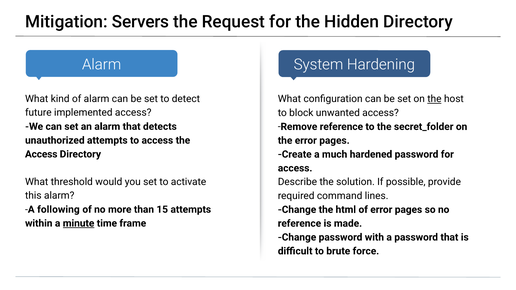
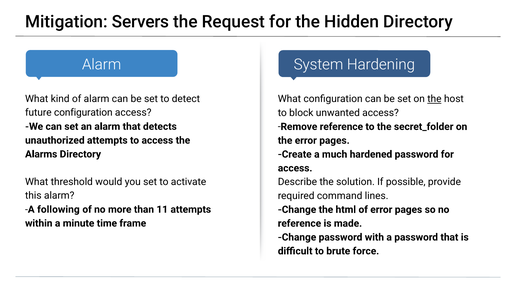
future implemented: implemented -> configuration
Access at (41, 154): Access -> Alarms
15: 15 -> 11
minute underline: present -> none
